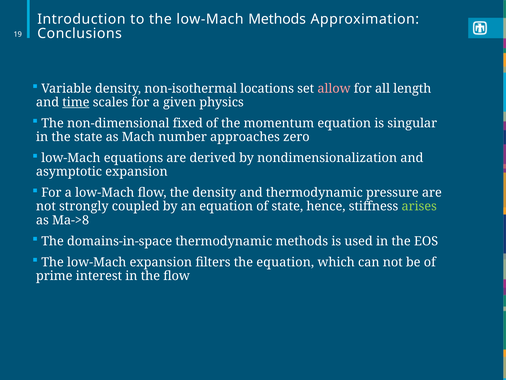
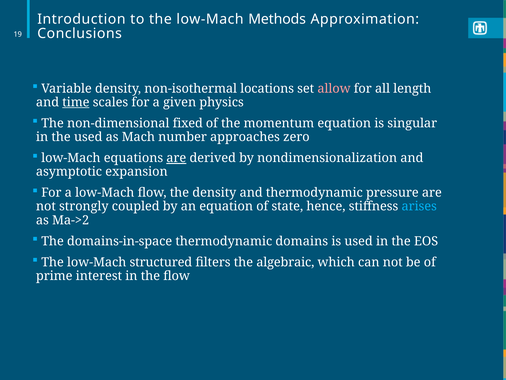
the state: state -> used
are at (176, 158) underline: none -> present
arises colour: light green -> light blue
Ma->8: Ma->8 -> Ma->2
thermodynamic methods: methods -> domains
low-Mach expansion: expansion -> structured
the equation: equation -> algebraic
